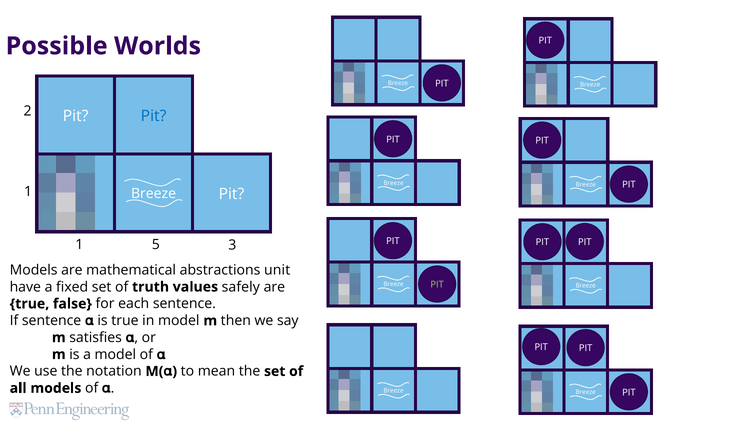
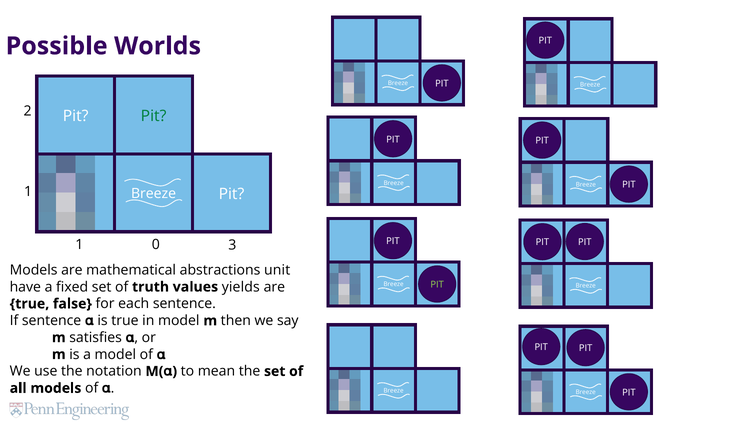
Pit at (154, 116) colour: blue -> green
5: 5 -> 0
safely: safely -> yields
